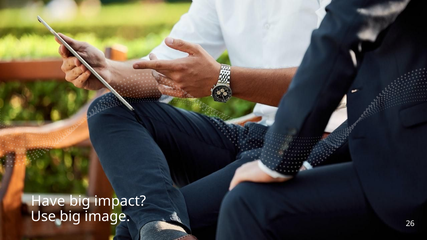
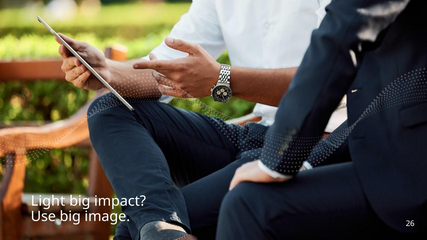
Have: Have -> Light
